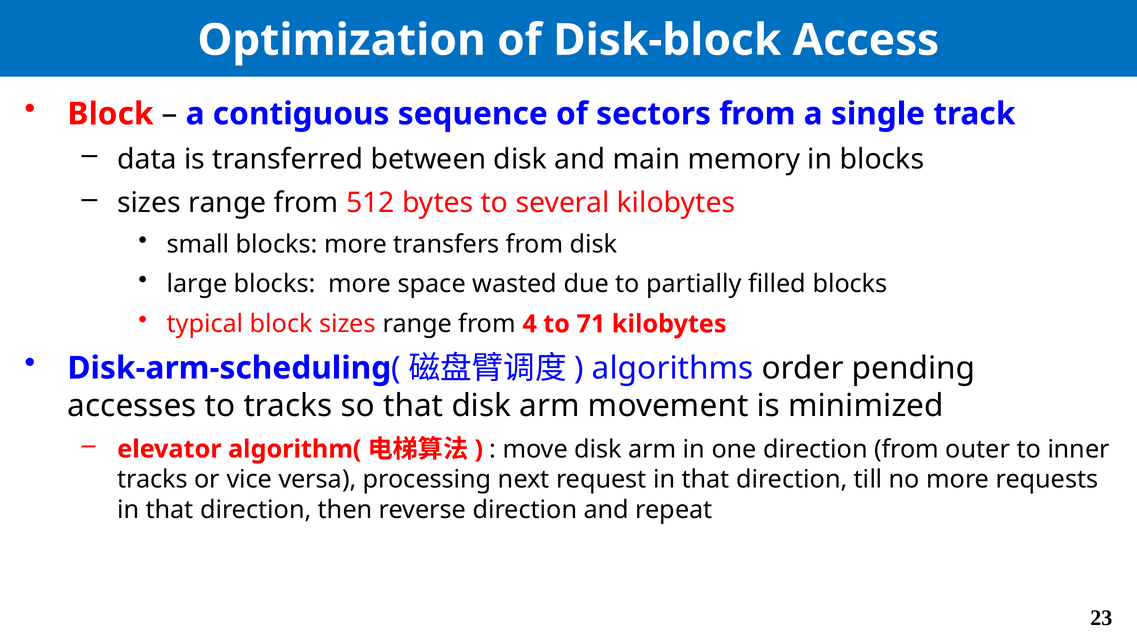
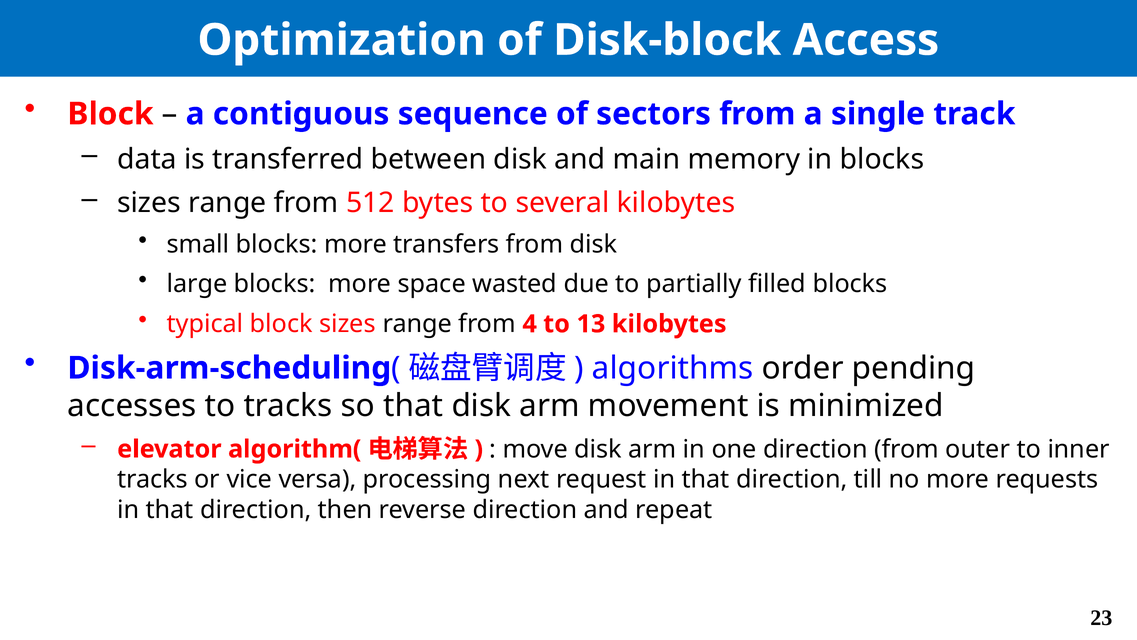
71: 71 -> 13
